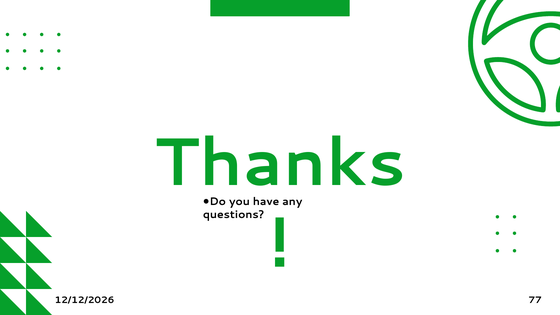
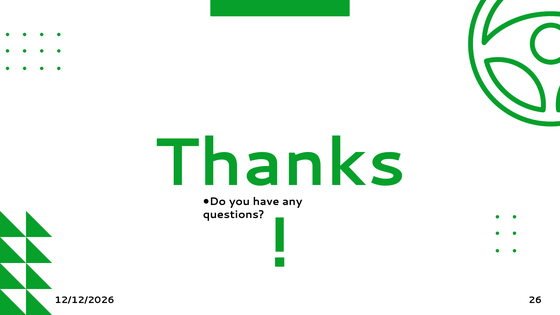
77: 77 -> 26
